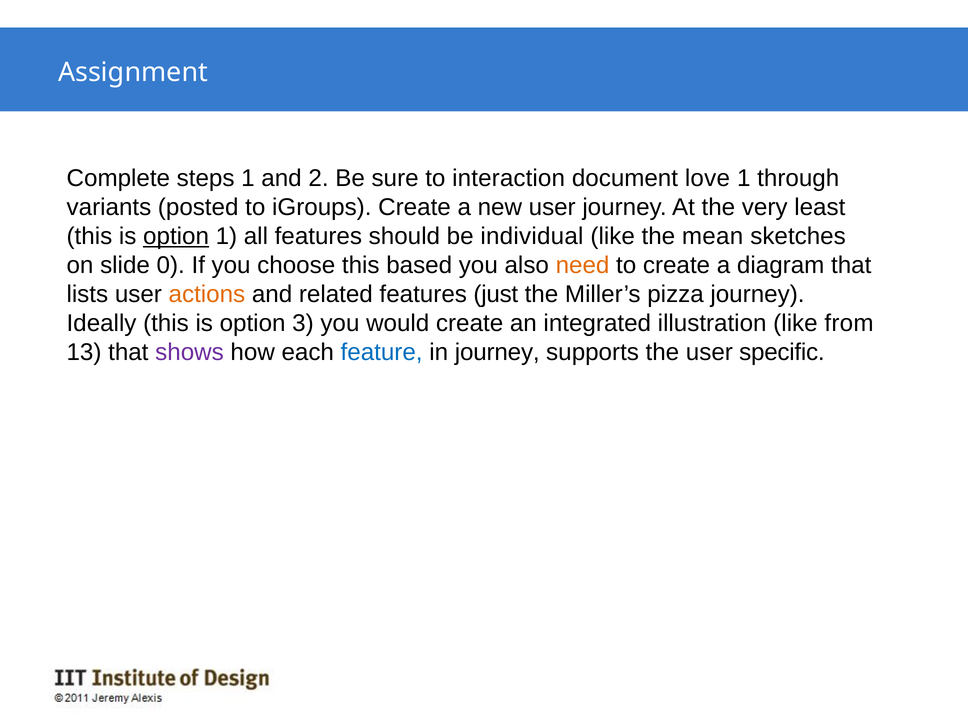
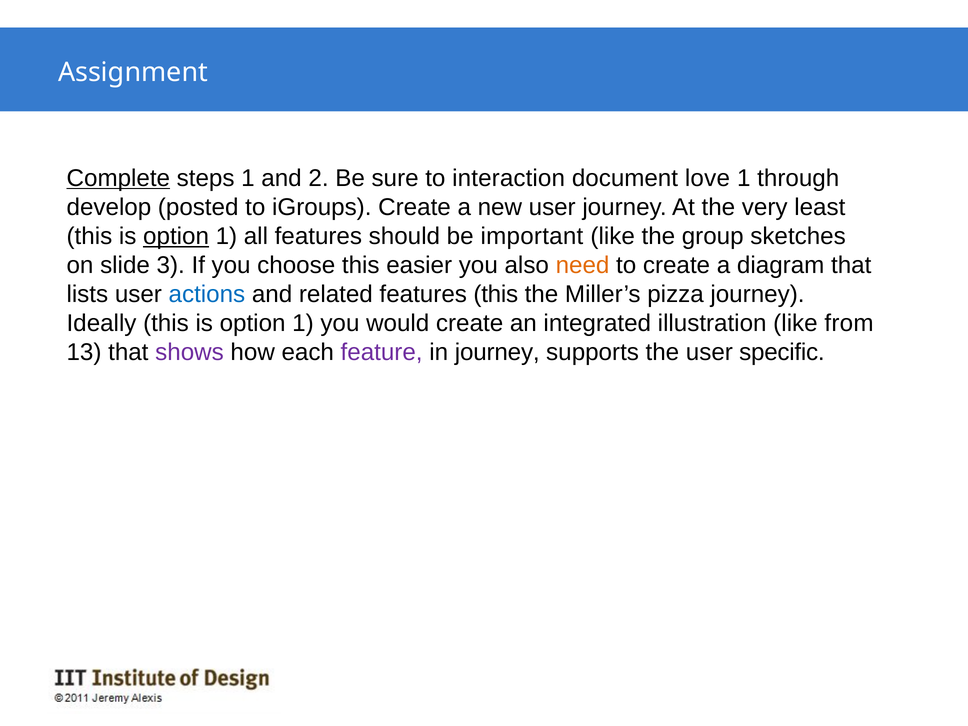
Complete underline: none -> present
variants: variants -> develop
individual: individual -> important
mean: mean -> group
0: 0 -> 3
based: based -> easier
actions colour: orange -> blue
features just: just -> this
3 at (303, 323): 3 -> 1
feature colour: blue -> purple
